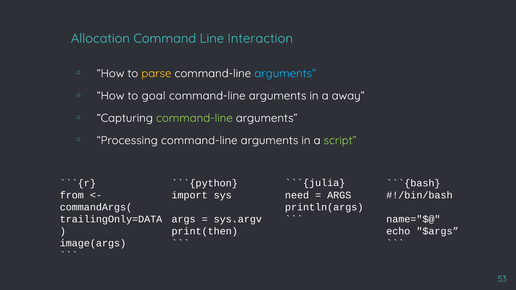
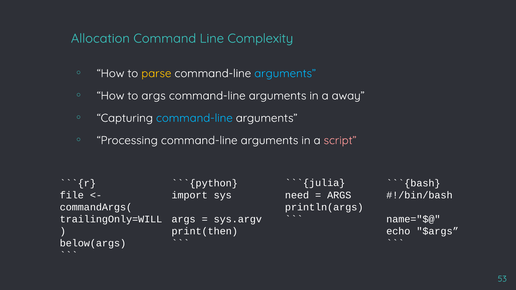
Interaction: Interaction -> Complexity
to goal: goal -> args
command-line at (194, 118) colour: light green -> light blue
script colour: light green -> pink
from: from -> file
trailingOnly=DATA: trailingOnly=DATA -> trailingOnly=WILL
image(args: image(args -> below(args
